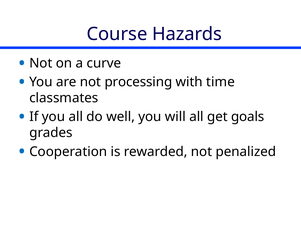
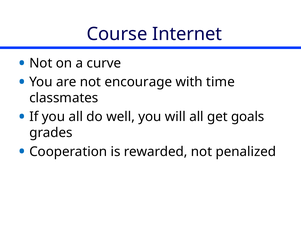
Hazards: Hazards -> Internet
processing: processing -> encourage
